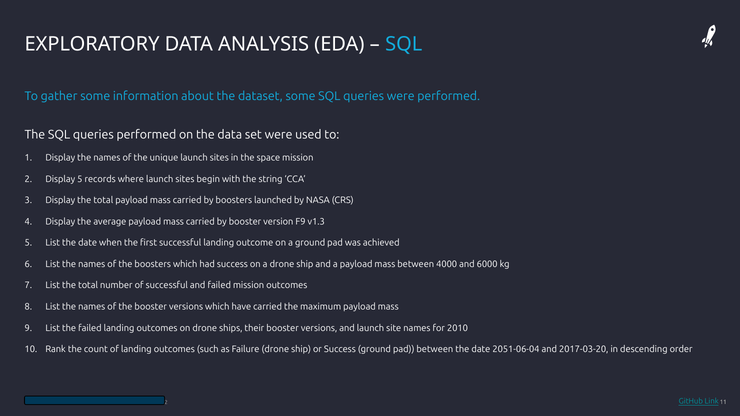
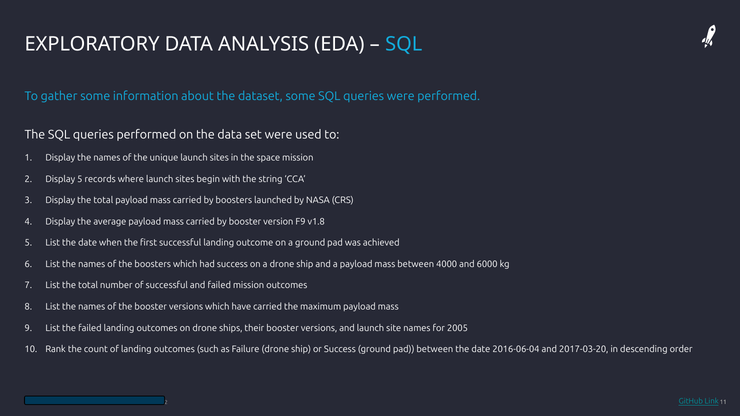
v1.3: v1.3 -> v1.8
2010: 2010 -> 2005
2051-06-04: 2051-06-04 -> 2016-06-04
